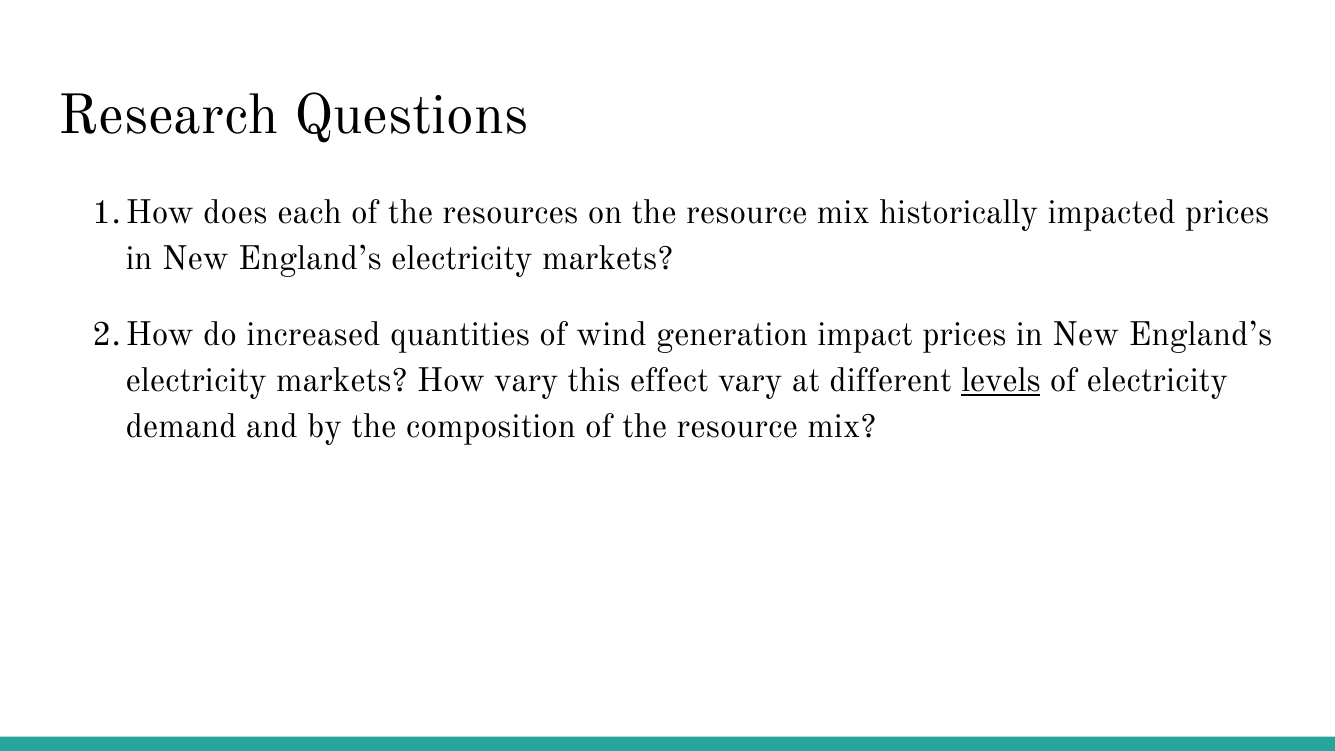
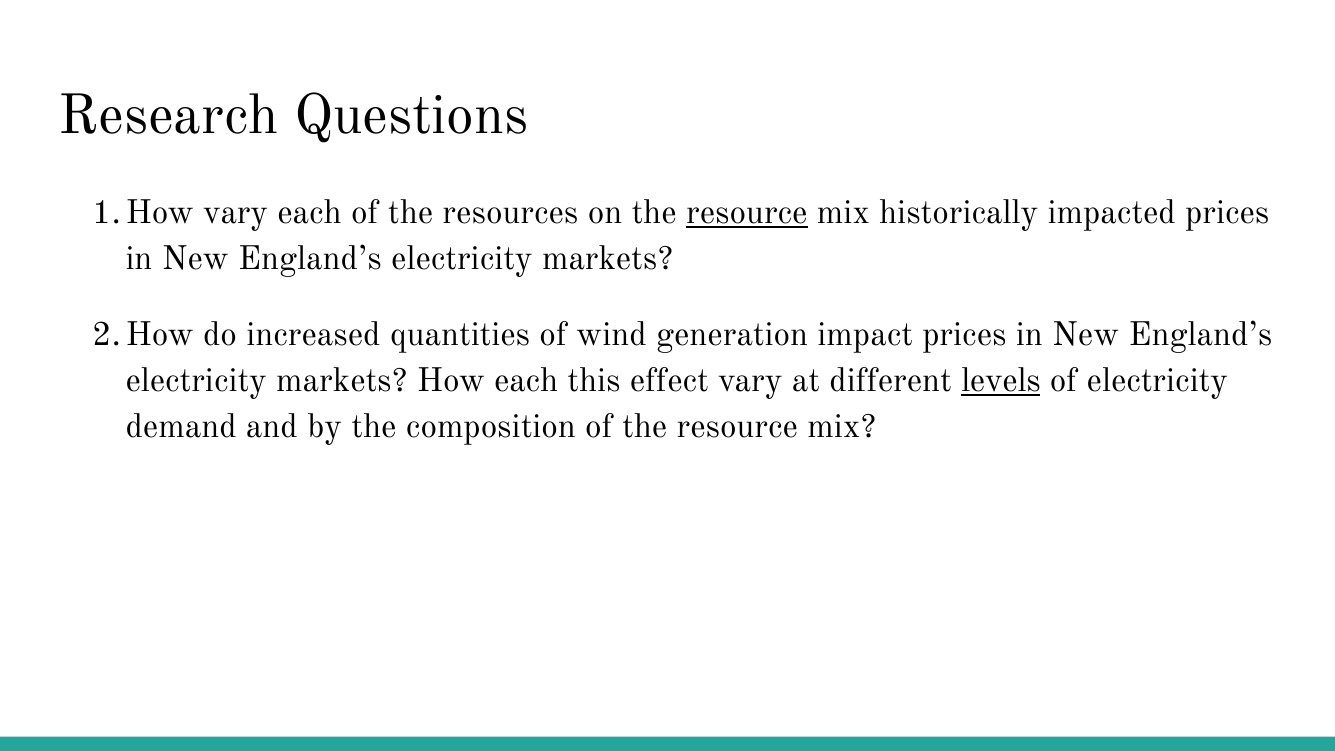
does at (235, 213): does -> vary
resource at (747, 213) underline: none -> present
How vary: vary -> each
